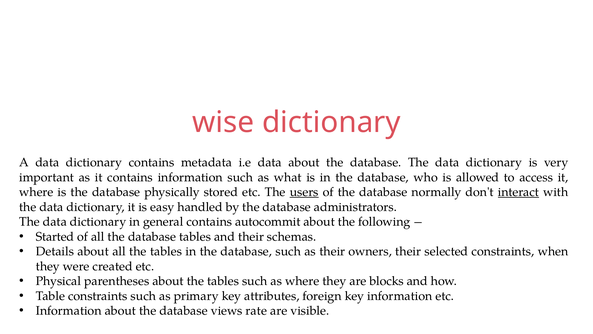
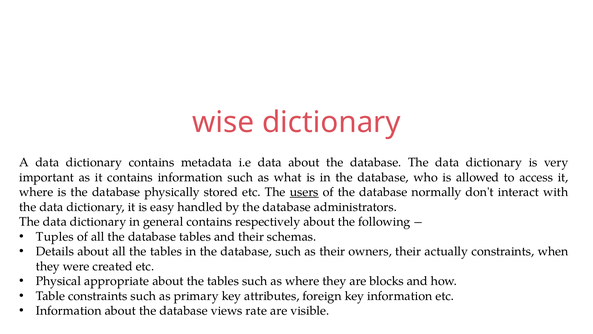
interact underline: present -> none
autocommit: autocommit -> respectively
Started: Started -> Tuples
selected: selected -> actually
parentheses: parentheses -> appropriate
